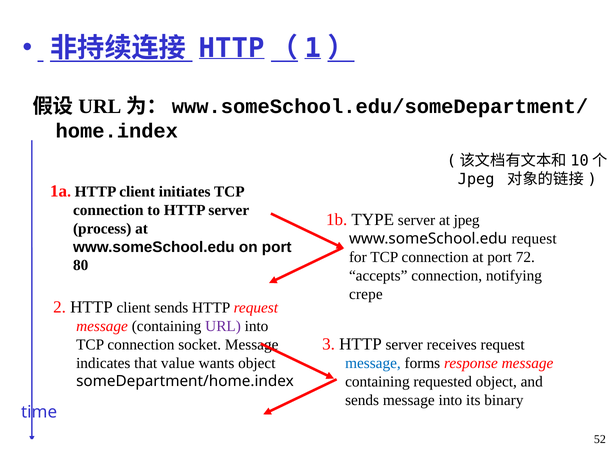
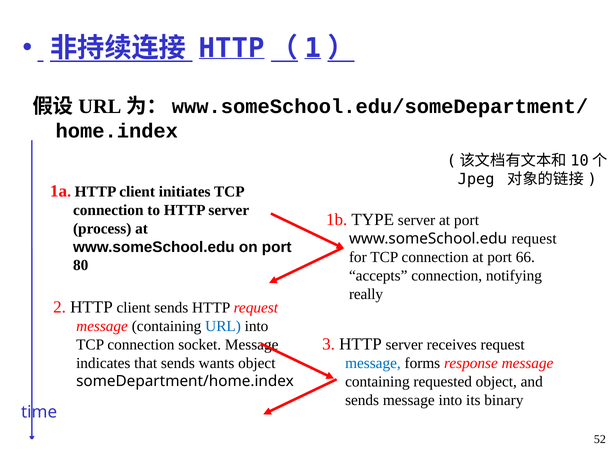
server at jpeg: jpeg -> port
72: 72 -> 66
crepe: crepe -> really
URL colour: purple -> blue
that value: value -> sends
